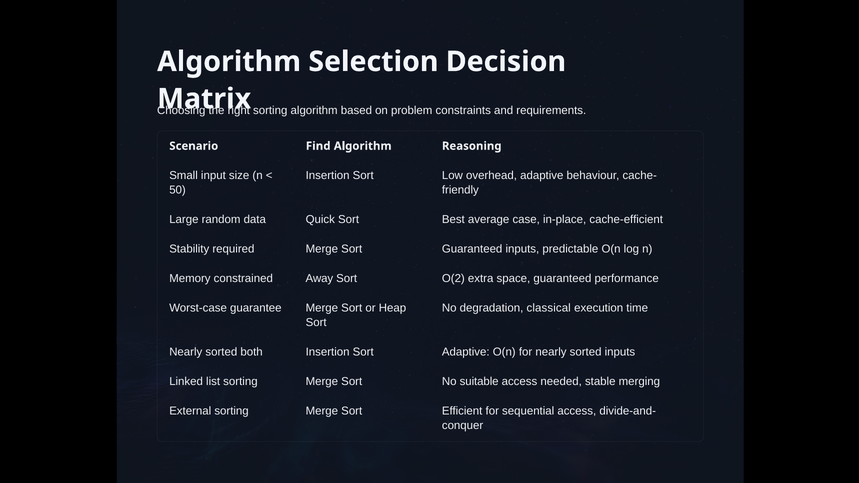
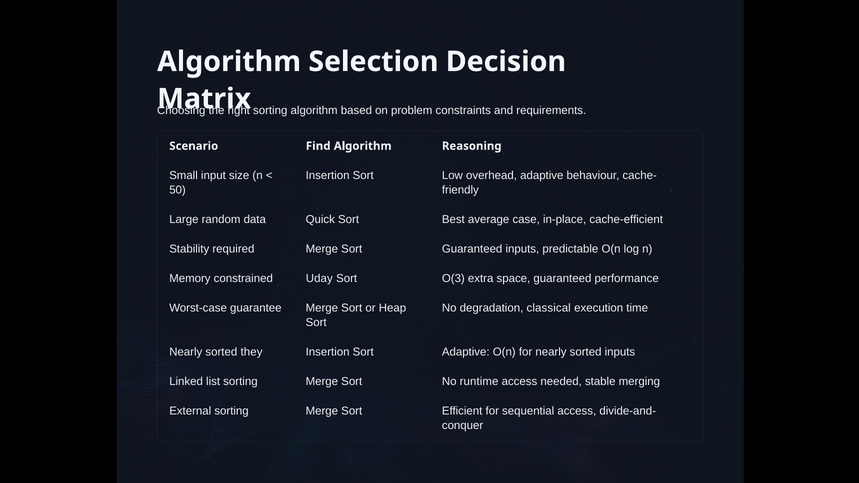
Away: Away -> Uday
O(2: O(2 -> O(3
both: both -> they
suitable: suitable -> runtime
